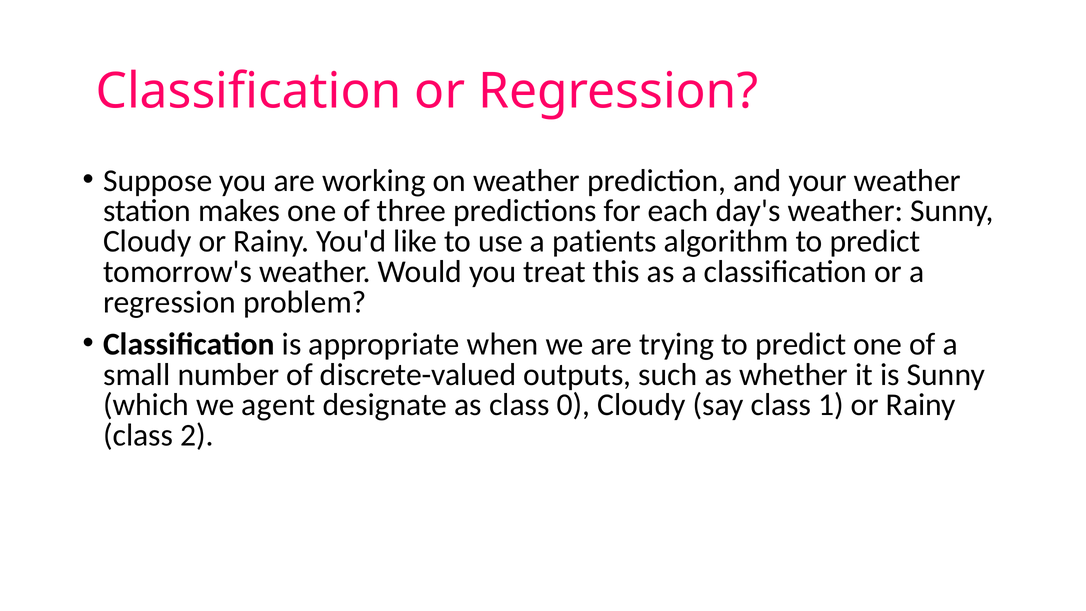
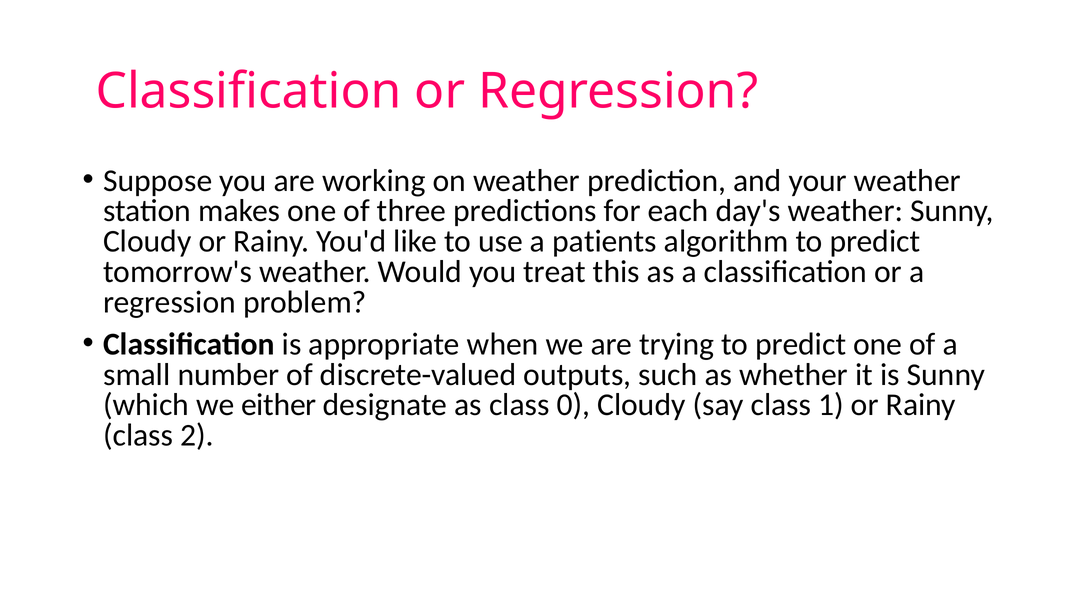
agent: agent -> either
